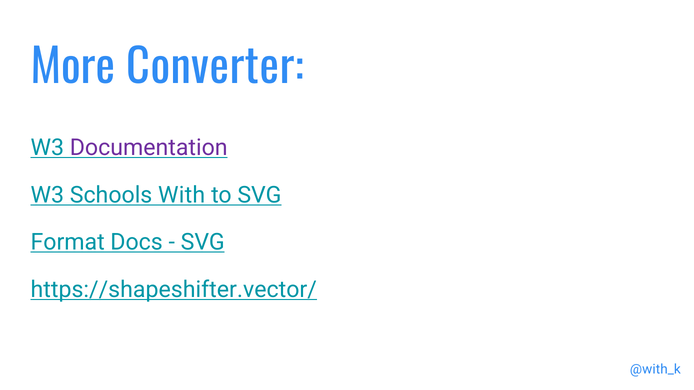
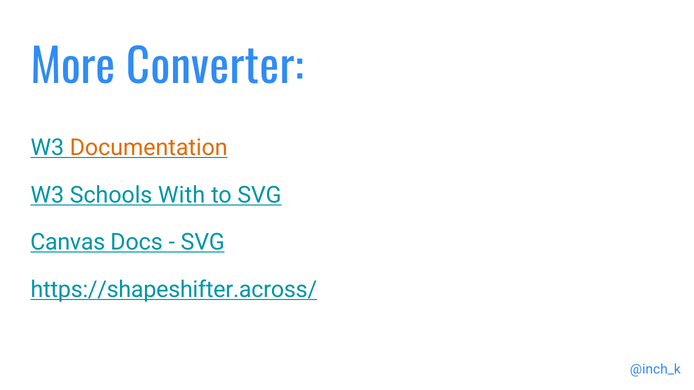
Documentation colour: purple -> orange
Format: Format -> Canvas
https://shapeshifter.vector/: https://shapeshifter.vector/ -> https://shapeshifter.across/
@with_k: @with_k -> @inch_k
